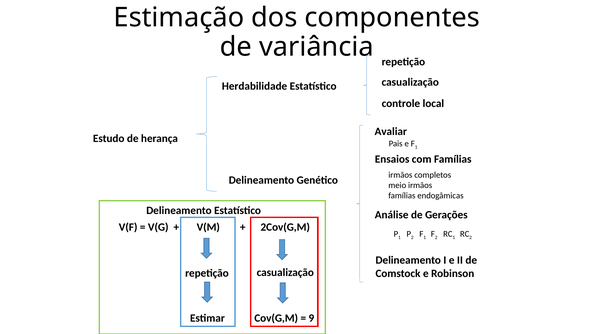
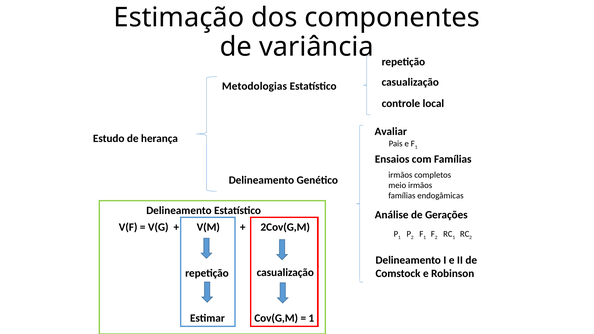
Herdabilidade: Herdabilidade -> Metodologias
9 at (311, 318): 9 -> 1
